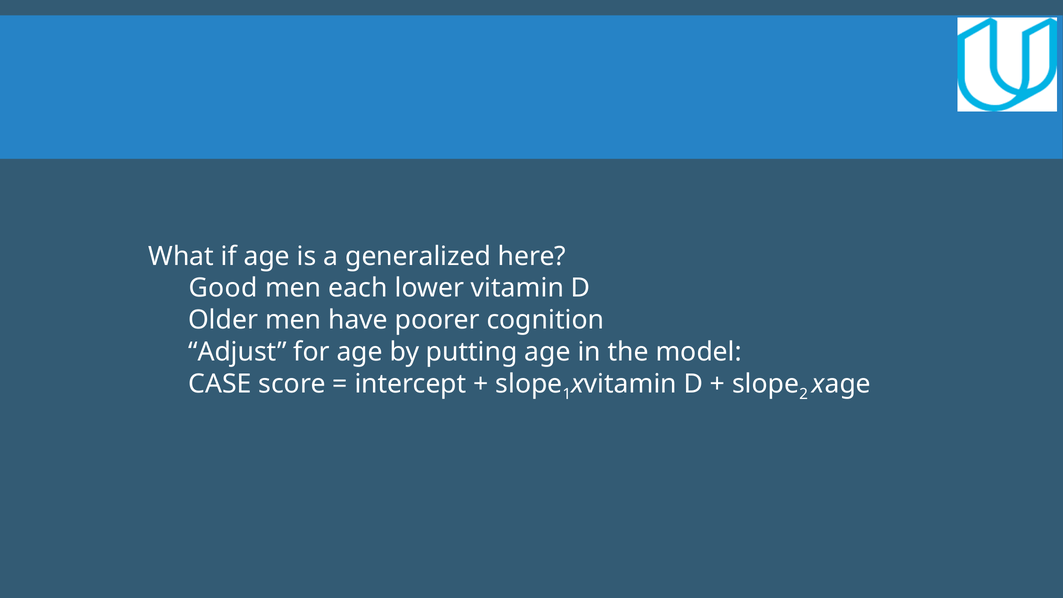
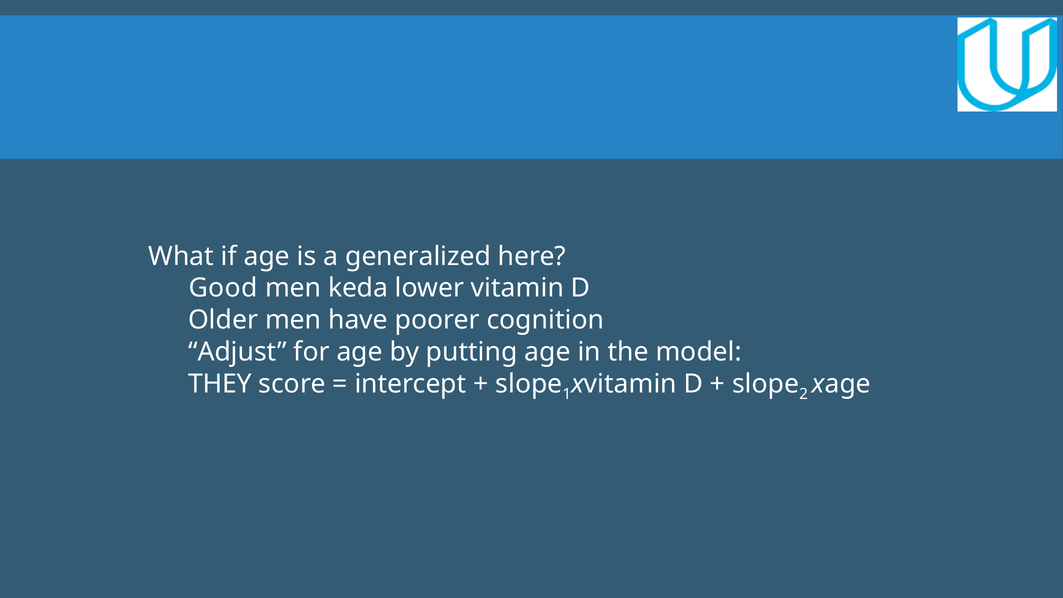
each: each -> keda
CASE: CASE -> THEY
